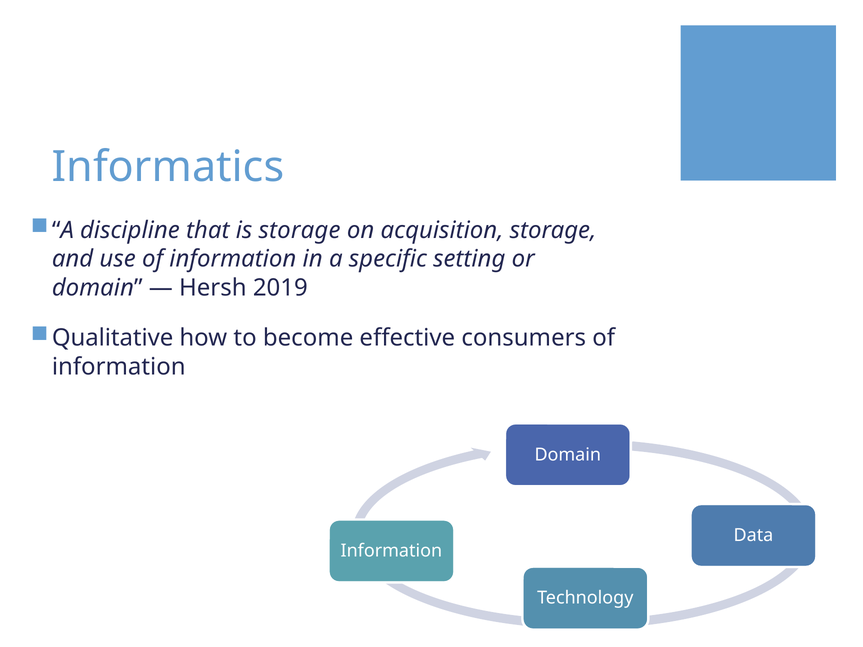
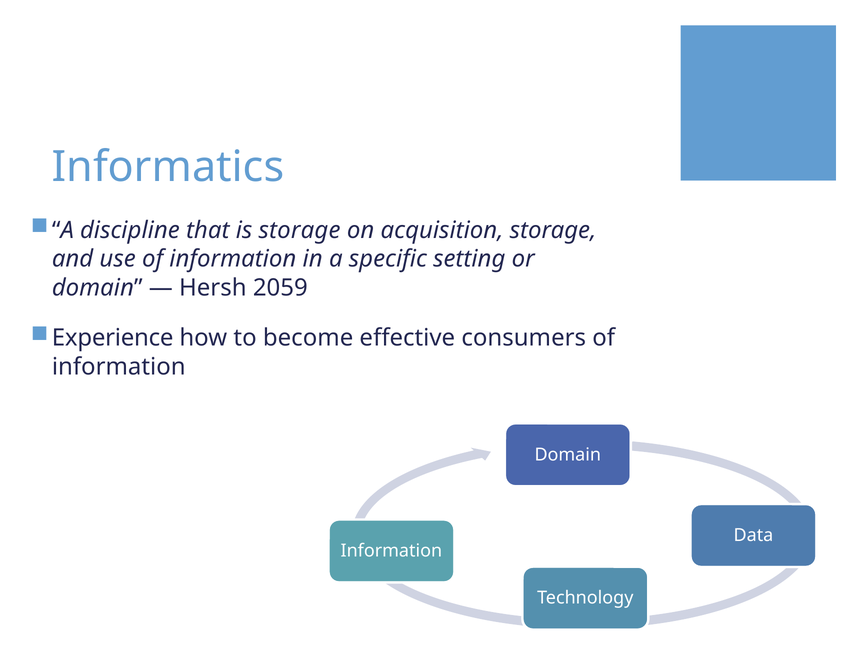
2019: 2019 -> 2059
Qualitative: Qualitative -> Experience
